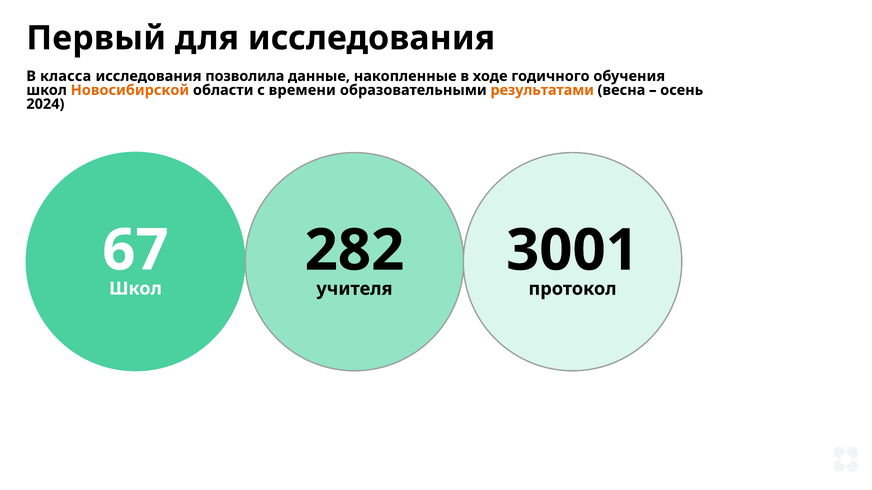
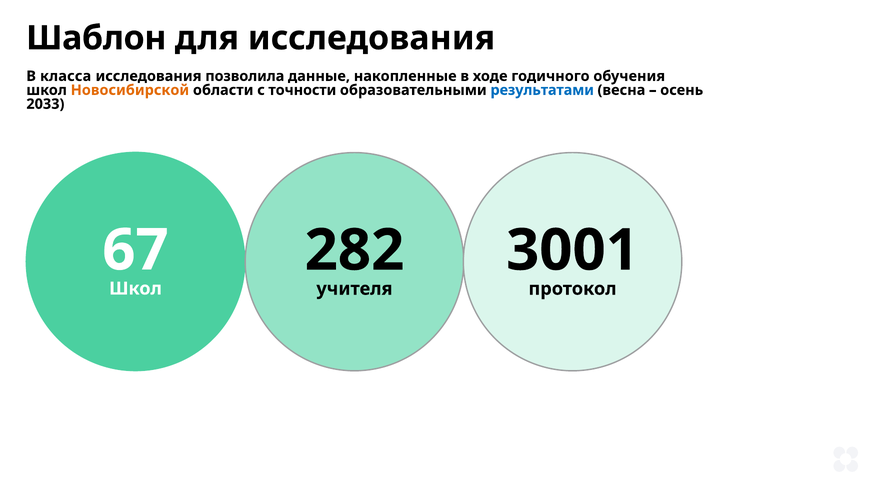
Первый: Первый -> Шаблон
времени: времени -> точности
результатами colour: orange -> blue
2024: 2024 -> 2033
